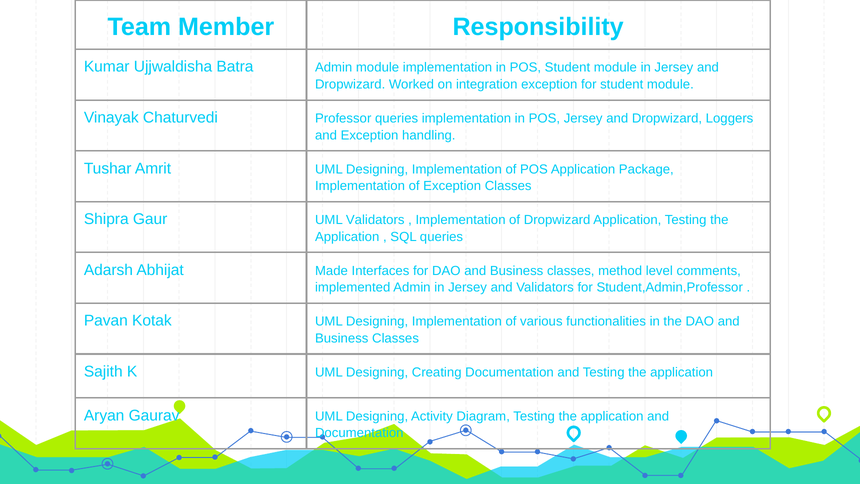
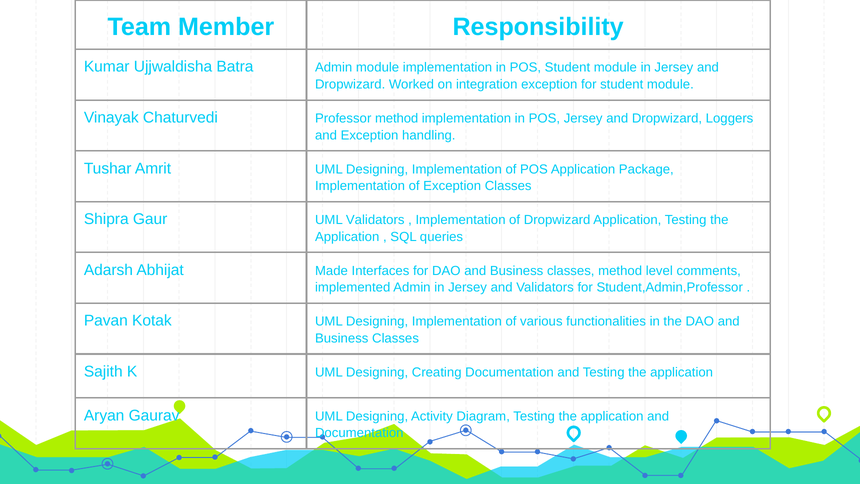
Professor queries: queries -> method
